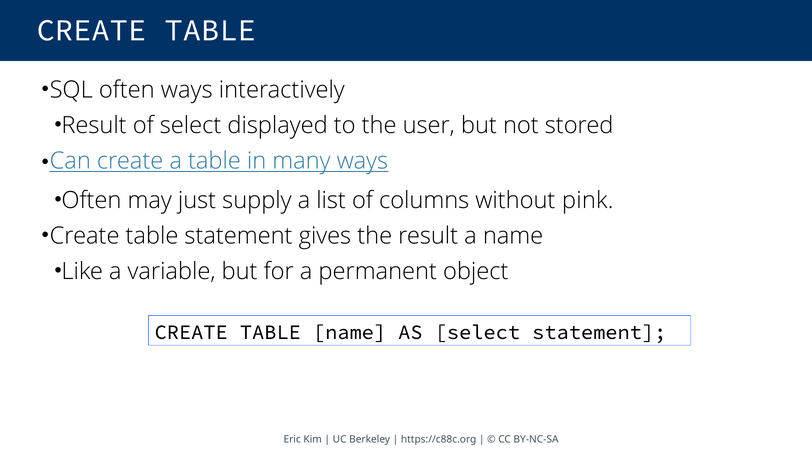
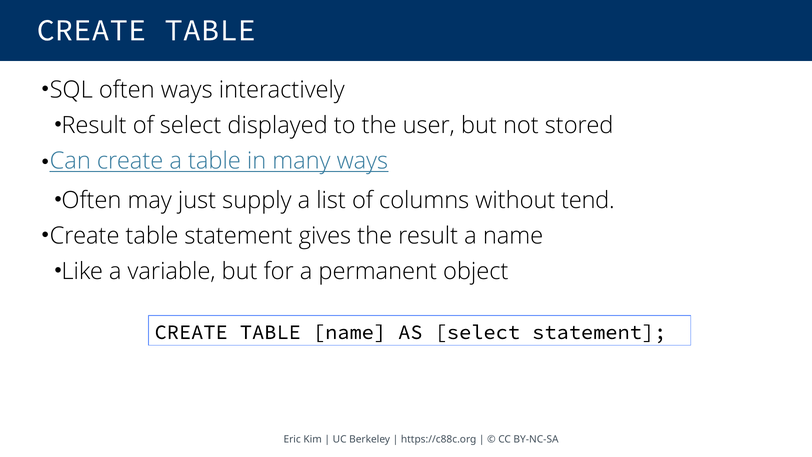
pink: pink -> tend
